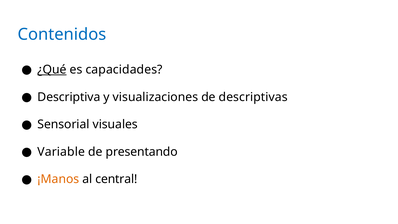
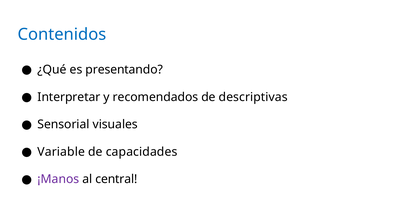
¿Qué underline: present -> none
capacidades: capacidades -> presentando
Descriptiva: Descriptiva -> Interpretar
visualizaciones: visualizaciones -> recomendados
presentando: presentando -> capacidades
¡Manos colour: orange -> purple
